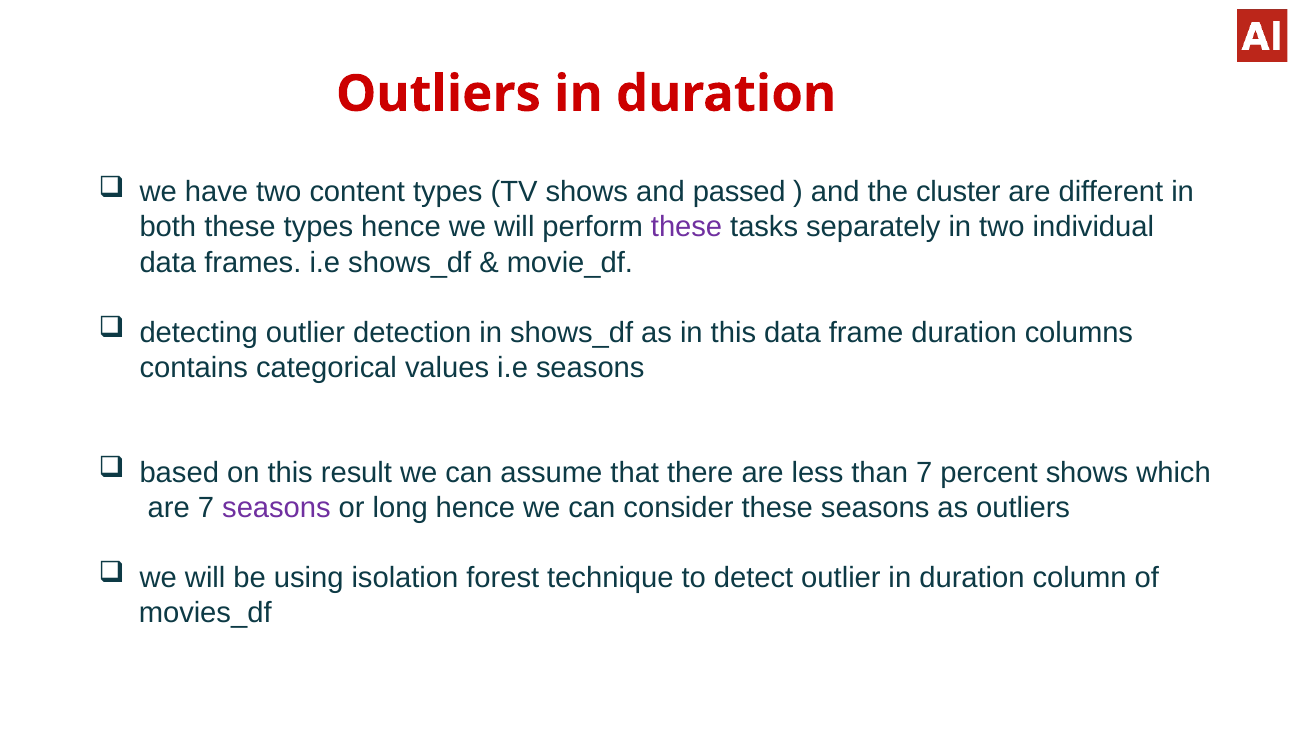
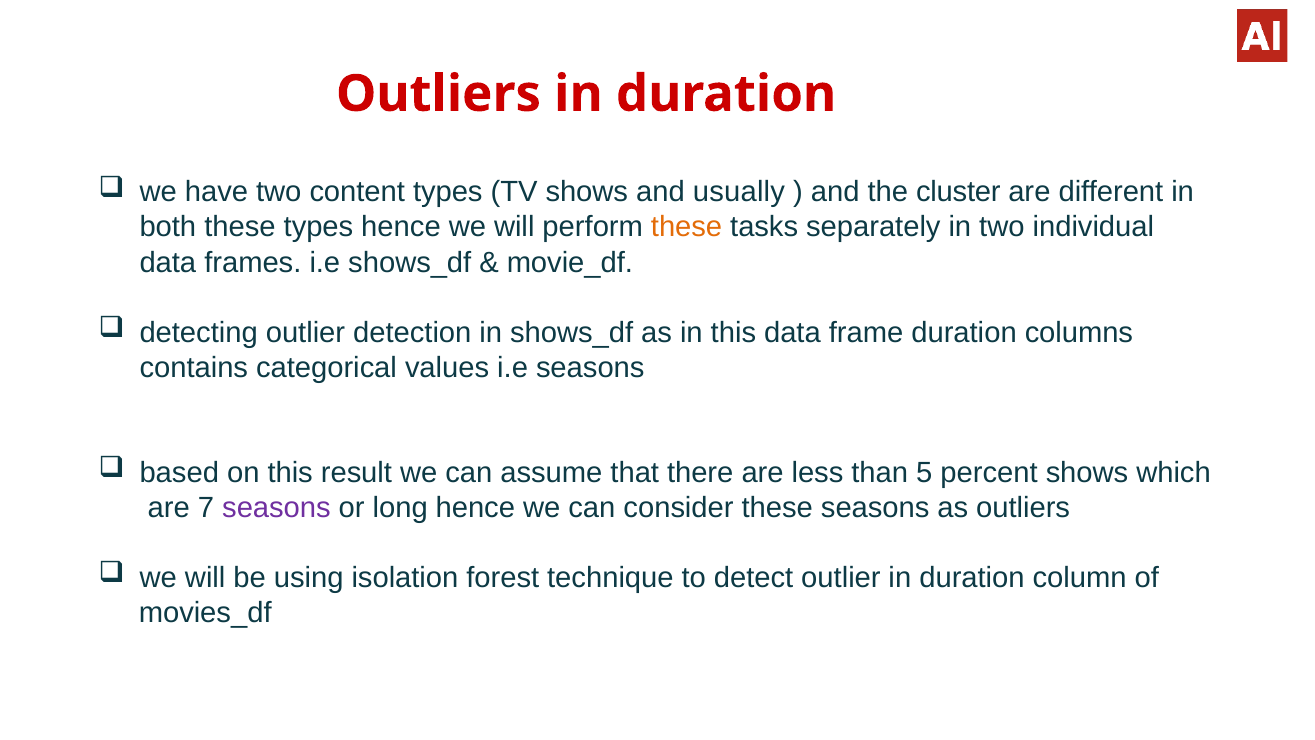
passed: passed -> usually
these at (687, 227) colour: purple -> orange
than 7: 7 -> 5
